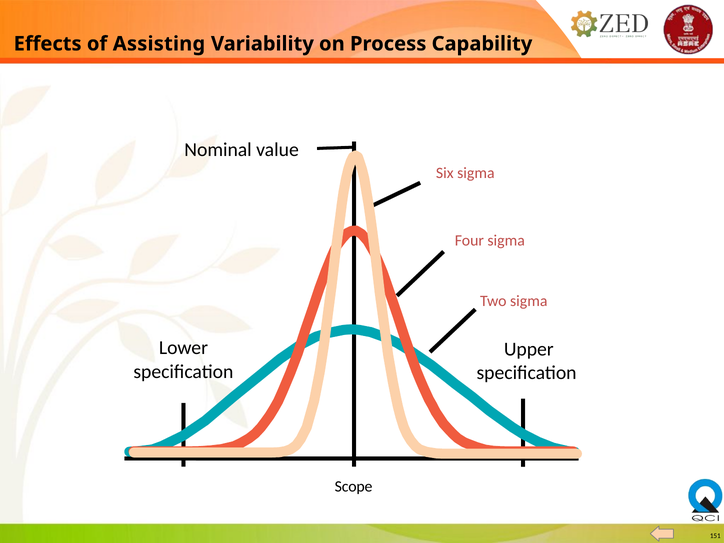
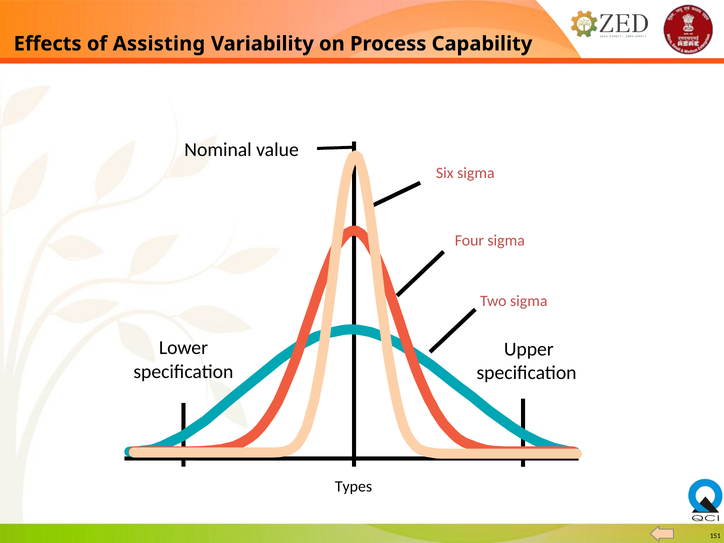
Scope: Scope -> Types
